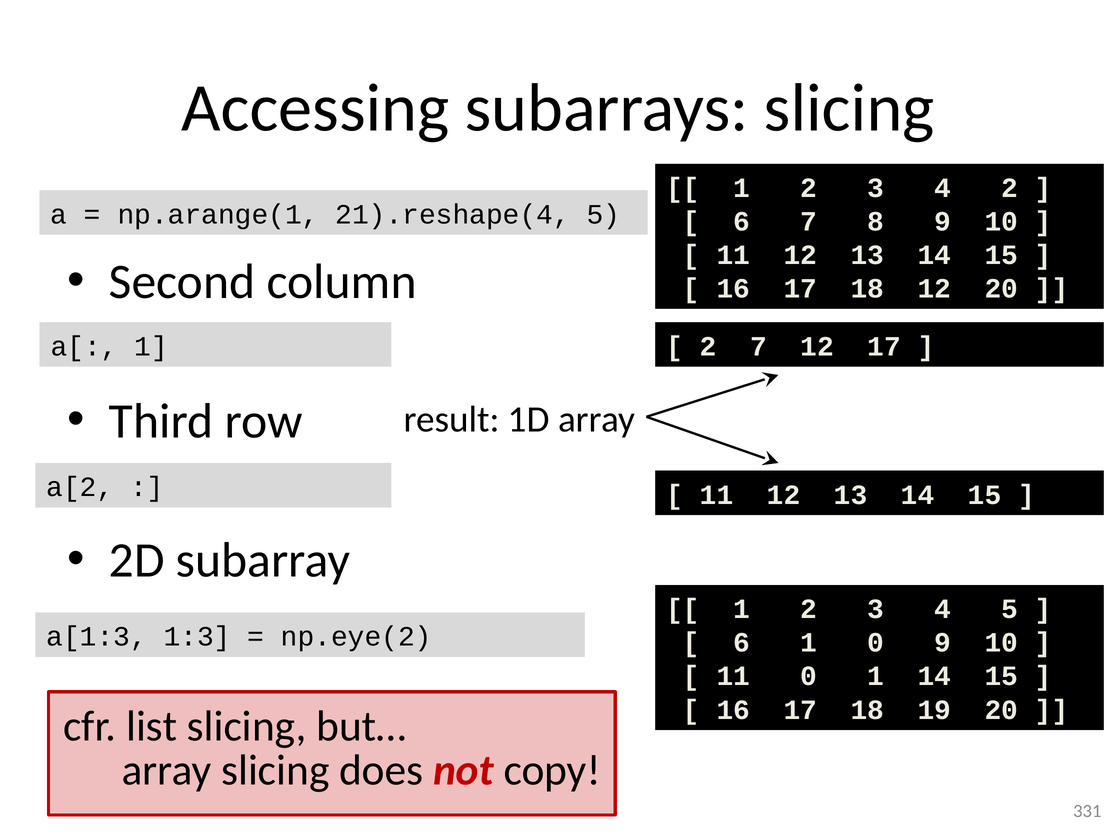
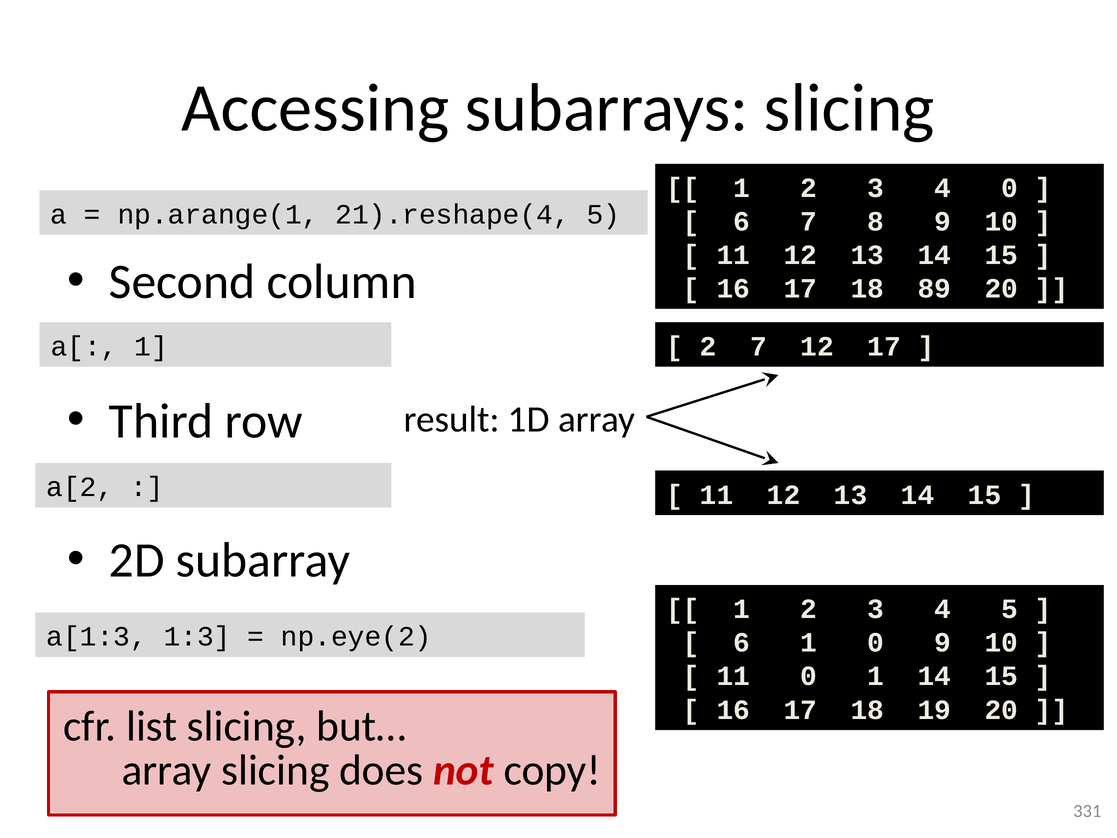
4 2: 2 -> 0
18 12: 12 -> 89
